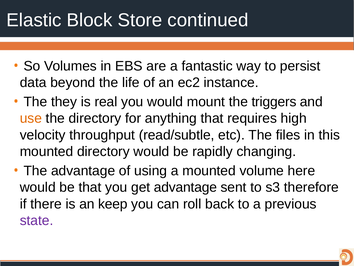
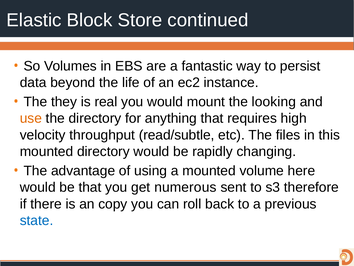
triggers: triggers -> looking
get advantage: advantage -> numerous
keep: keep -> copy
state colour: purple -> blue
